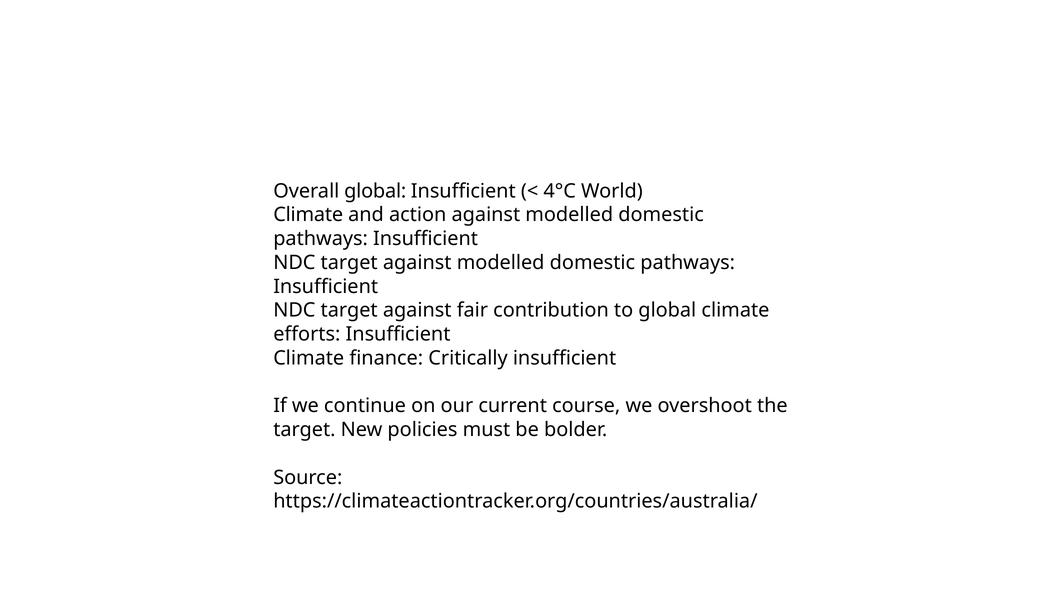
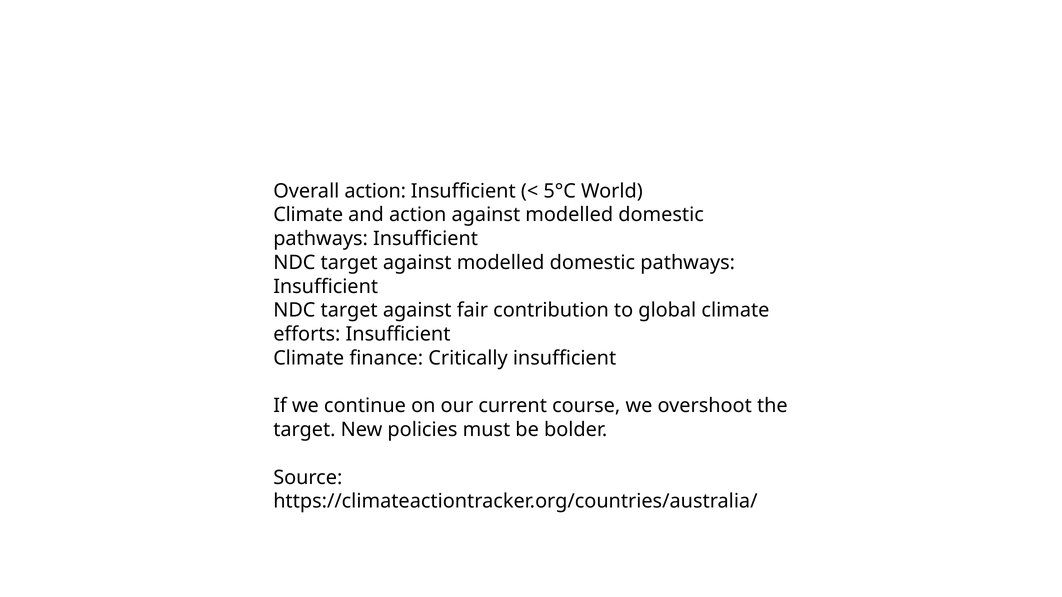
Overall global: global -> action
4°C: 4°C -> 5°C
